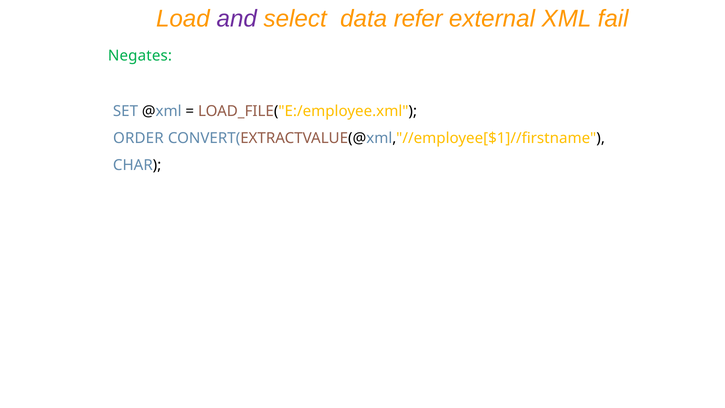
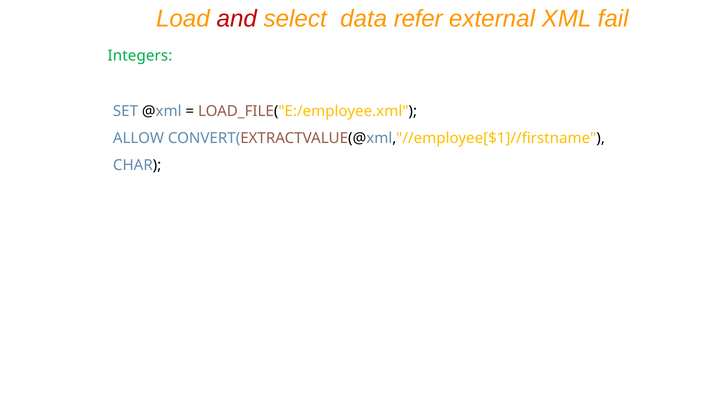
and colour: purple -> red
Negates: Negates -> Integers
ORDER: ORDER -> ALLOW
